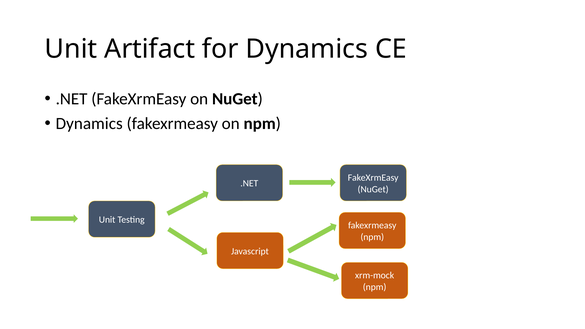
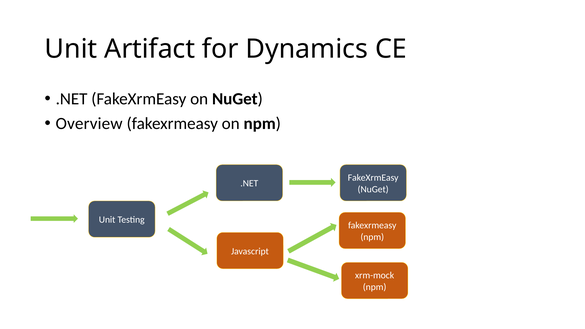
Dynamics at (89, 123): Dynamics -> Overview
